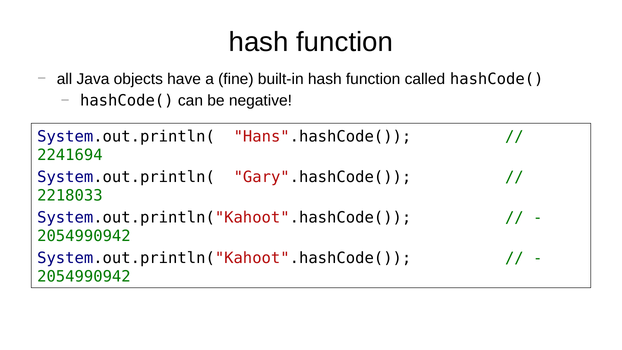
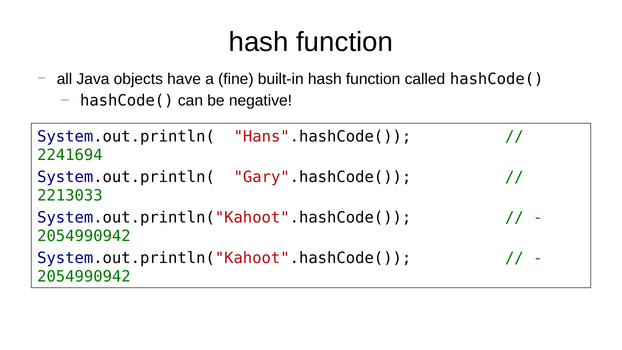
2218033: 2218033 -> 2213033
